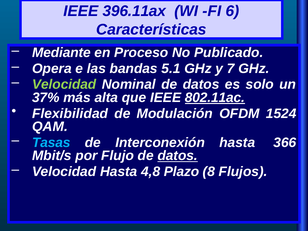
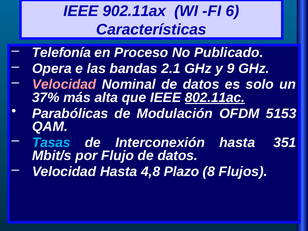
396.11ax: 396.11ax -> 902.11ax
Mediante: Mediante -> Telefonía
5.1: 5.1 -> 2.1
7: 7 -> 9
Velocidad at (64, 84) colour: light green -> pink
Flexibilidad: Flexibilidad -> Parabólicas
1524: 1524 -> 5153
366: 366 -> 351
datos at (178, 156) underline: present -> none
